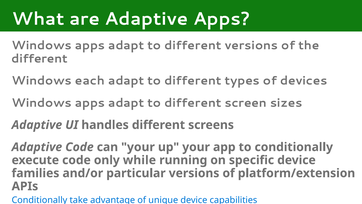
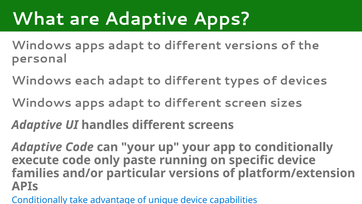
different at (40, 58): different -> personal
only while: while -> paste
